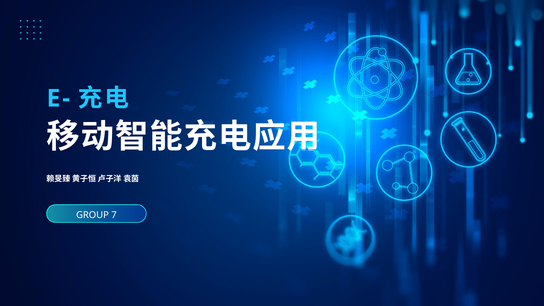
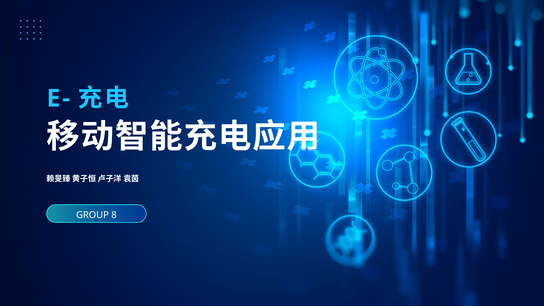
7: 7 -> 8
